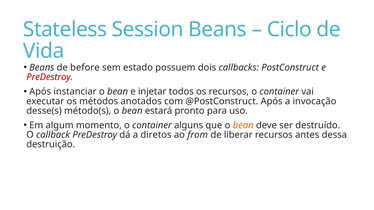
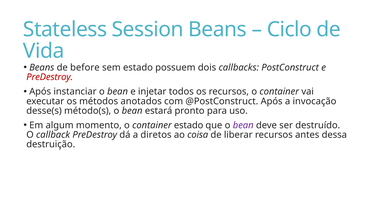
container alguns: alguns -> estado
bean at (243, 126) colour: orange -> purple
from: from -> coisa
